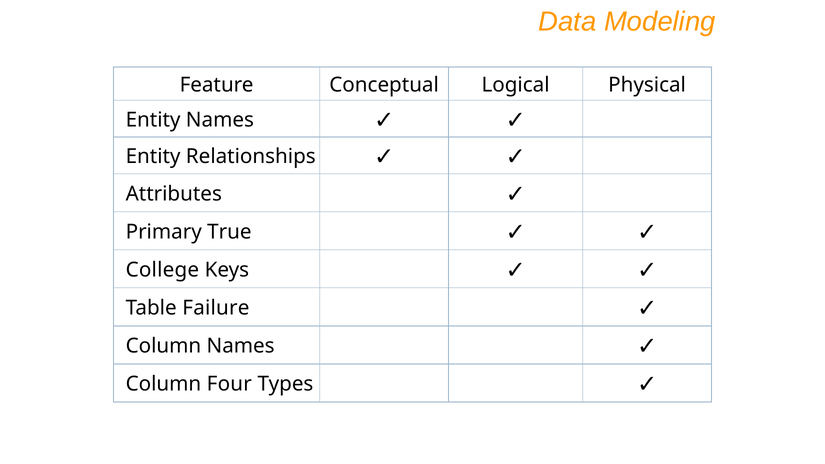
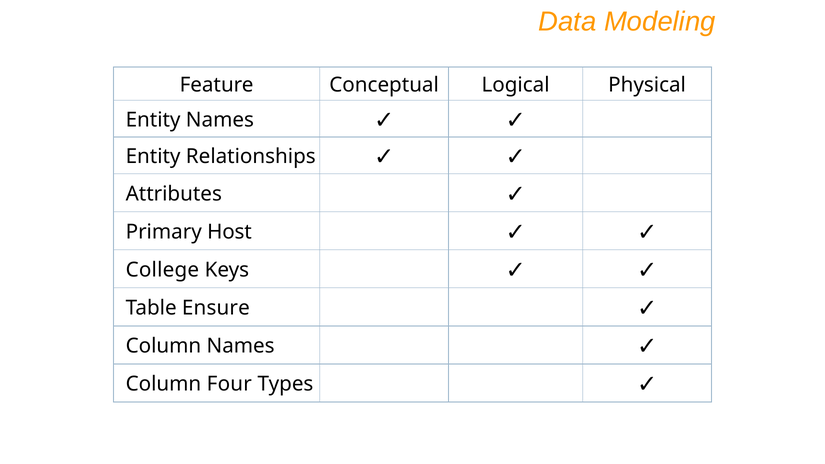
True: True -> Host
Failure: Failure -> Ensure
